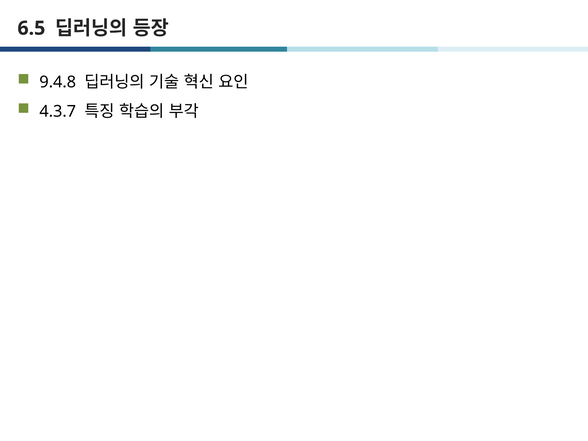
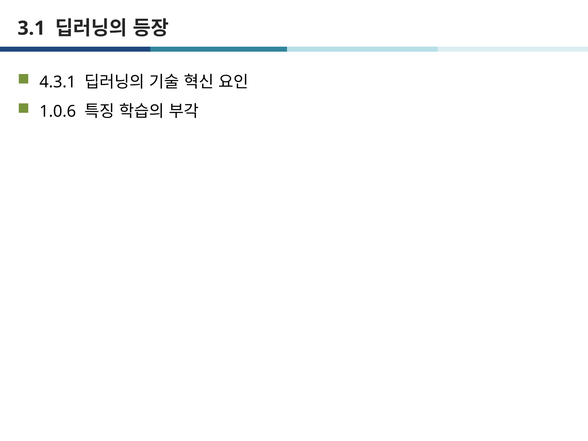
6.5: 6.5 -> 3.1
9.4.8: 9.4.8 -> 4.3.1
4.3.7: 4.3.7 -> 1.0.6
